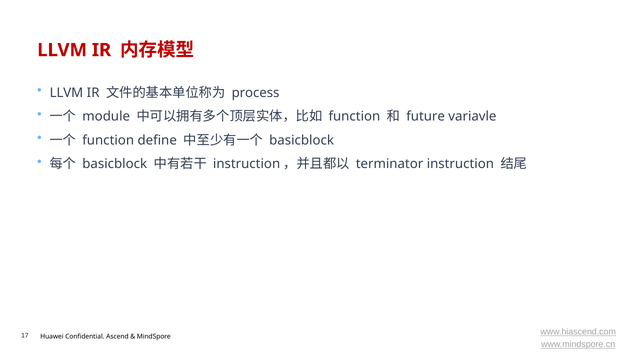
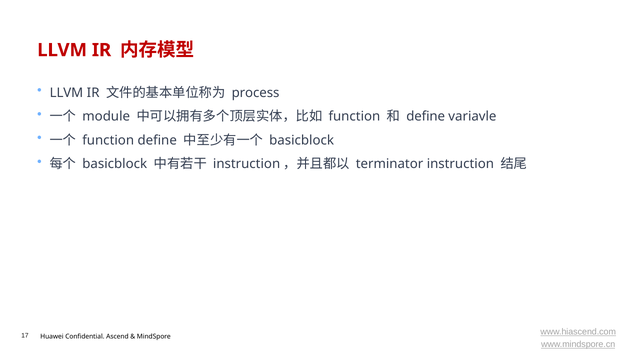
future at (426, 117): future -> define
